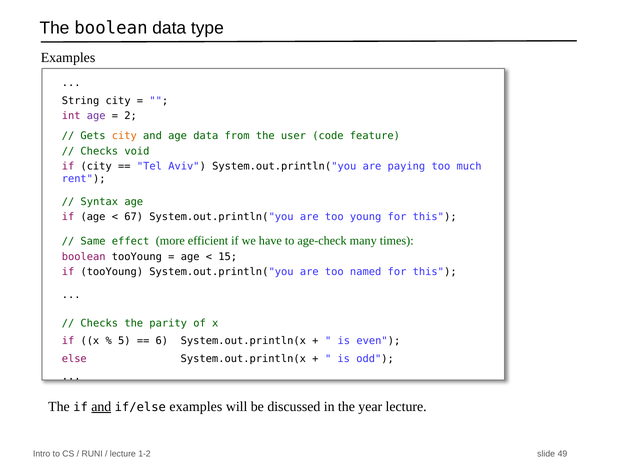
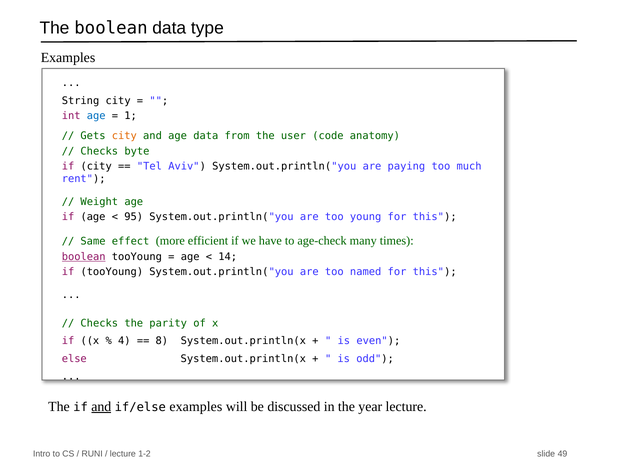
age at (96, 116) colour: purple -> blue
2: 2 -> 1
feature: feature -> anatomy
void: void -> byte
Syntax: Syntax -> Weight
67: 67 -> 95
boolean at (84, 257) underline: none -> present
15: 15 -> 14
5: 5 -> 4
6: 6 -> 8
